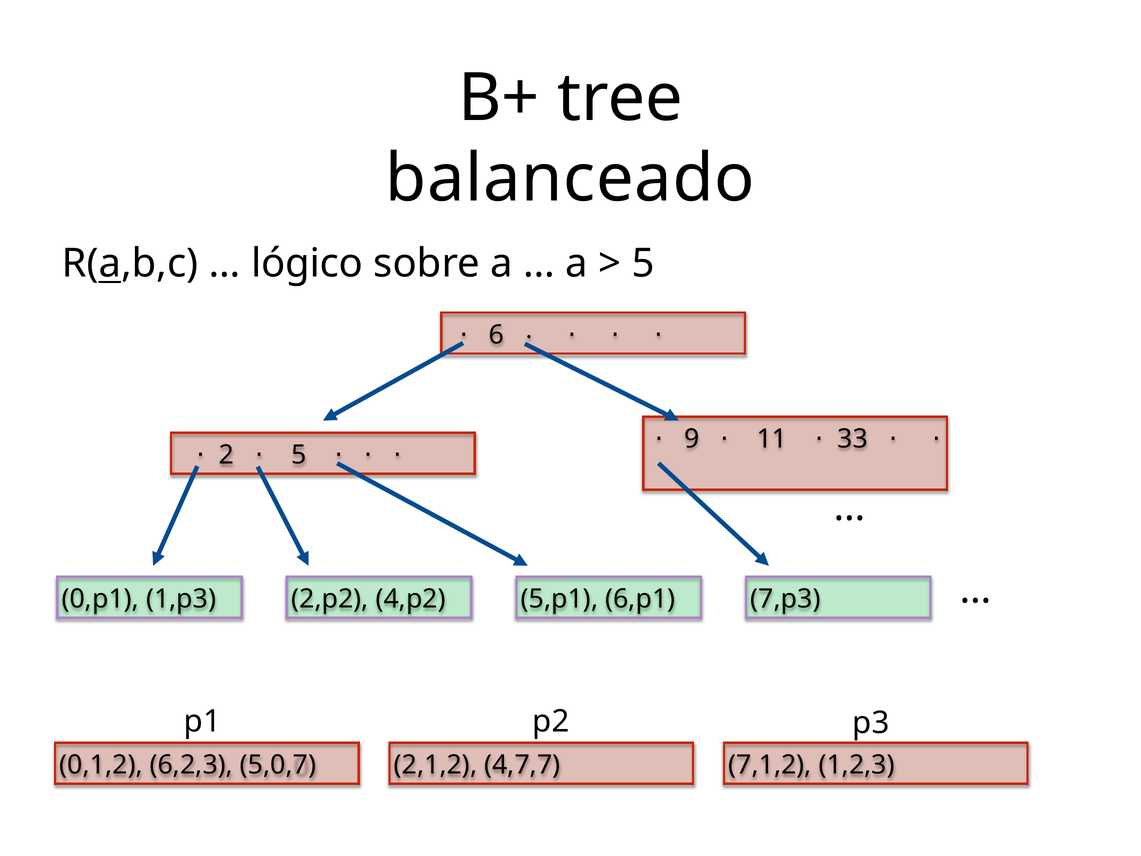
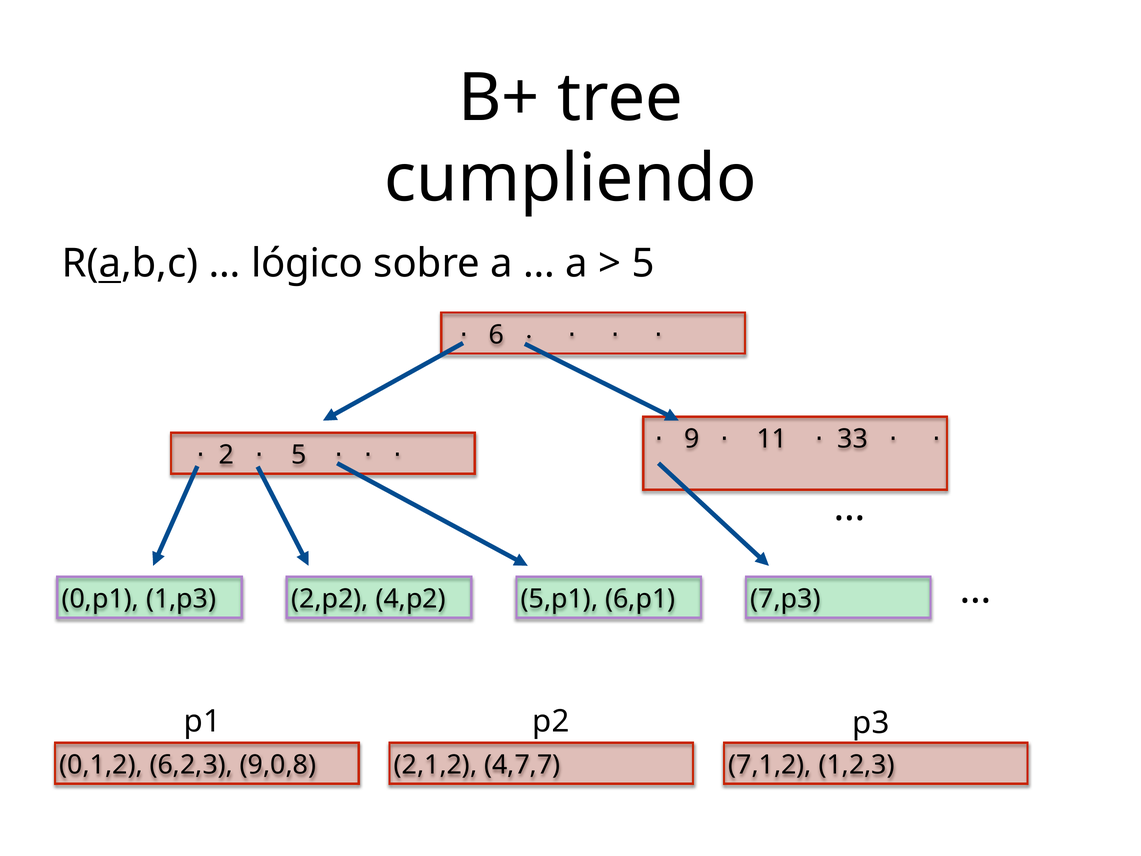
balanceado: balanceado -> cumpliendo
5,0,7: 5,0,7 -> 9,0,8
